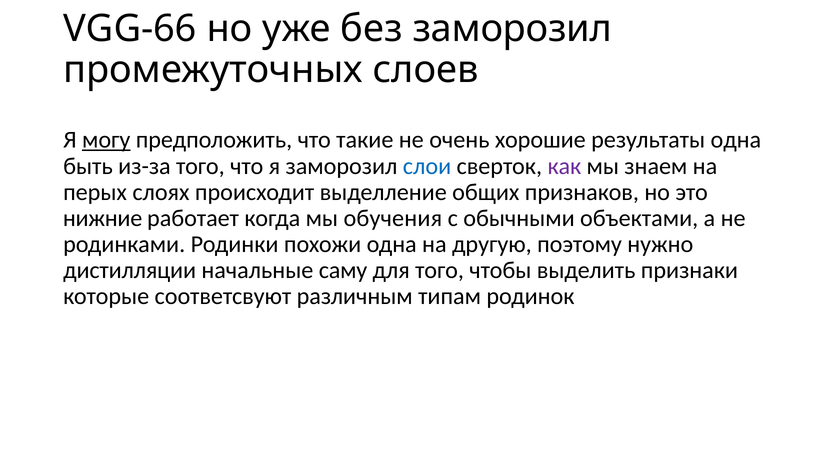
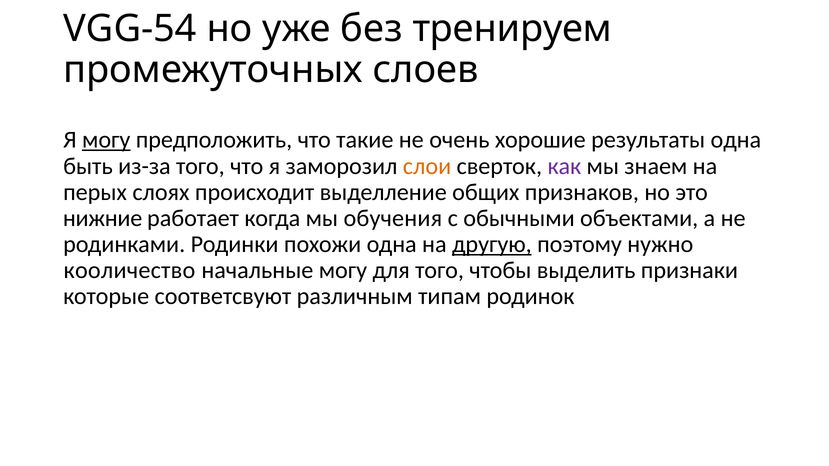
VGG-66: VGG-66 -> VGG-54
без заморозил: заморозил -> тренируем
слои colour: blue -> orange
другую underline: none -> present
дистилляции: дистилляции -> кооличество
начальные саму: саму -> могу
